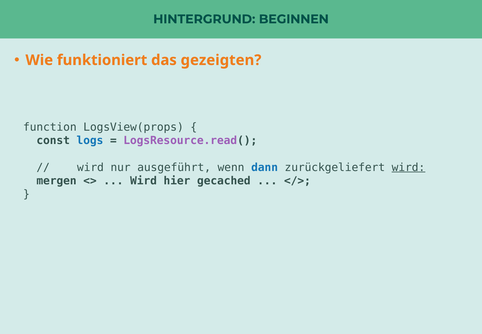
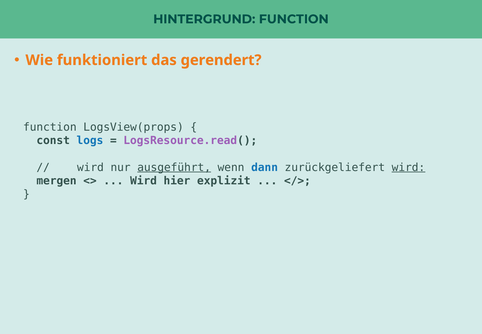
HINTERGRUND BEGINNEN: BEGINNEN -> FUNCTION
gezeigten: gezeigten -> gerendert
ausgeführt underline: none -> present
gecached: gecached -> explizit
